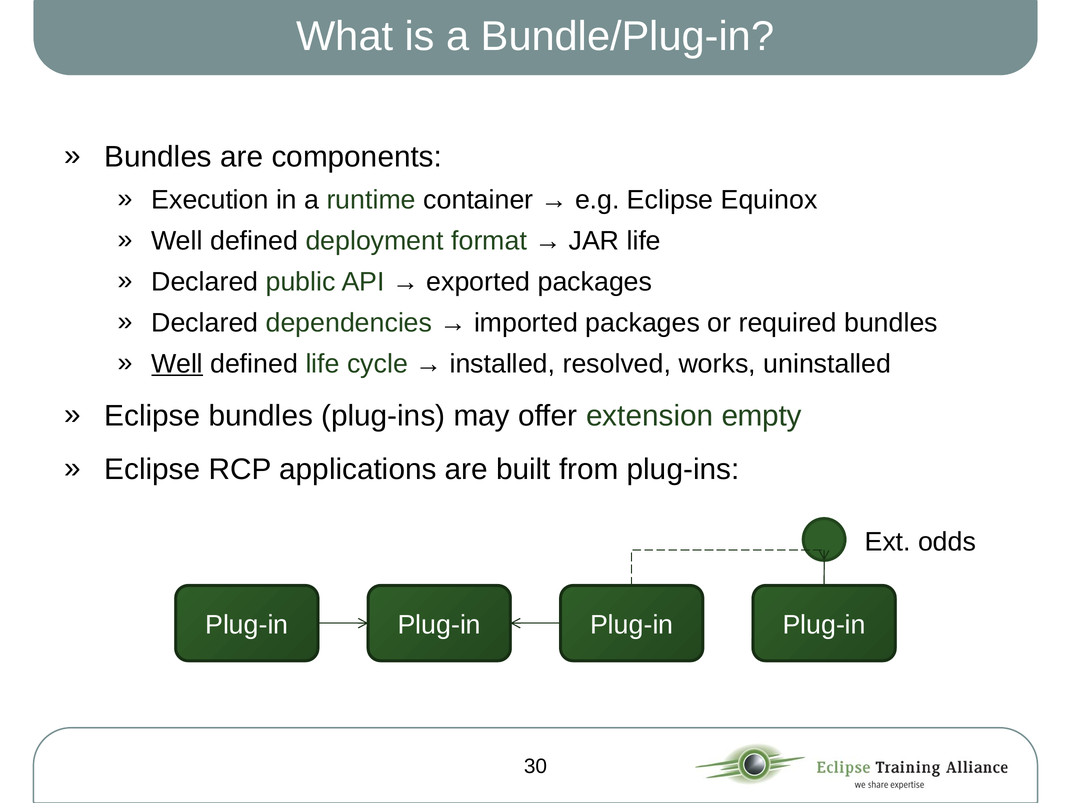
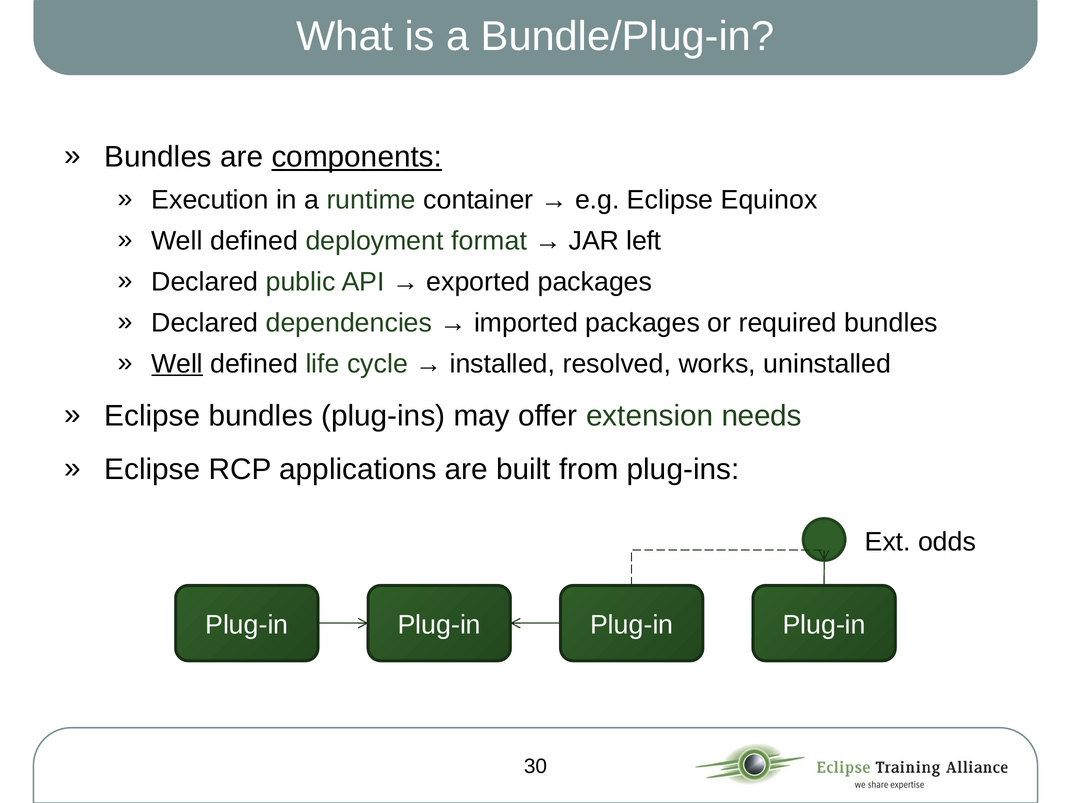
components underline: none -> present
JAR life: life -> left
empty: empty -> needs
